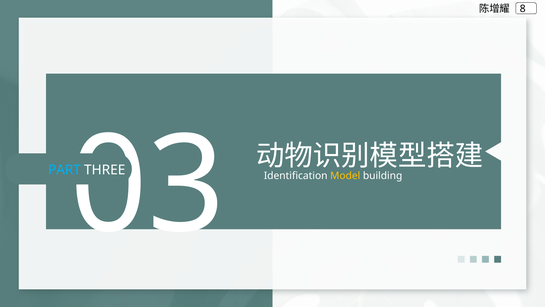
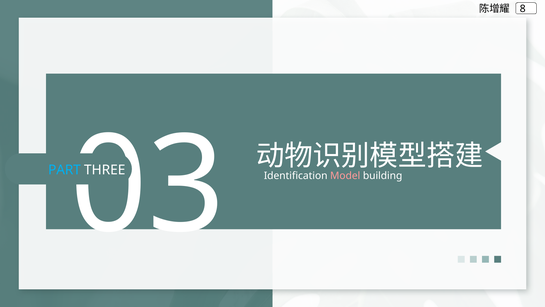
Model colour: yellow -> pink
